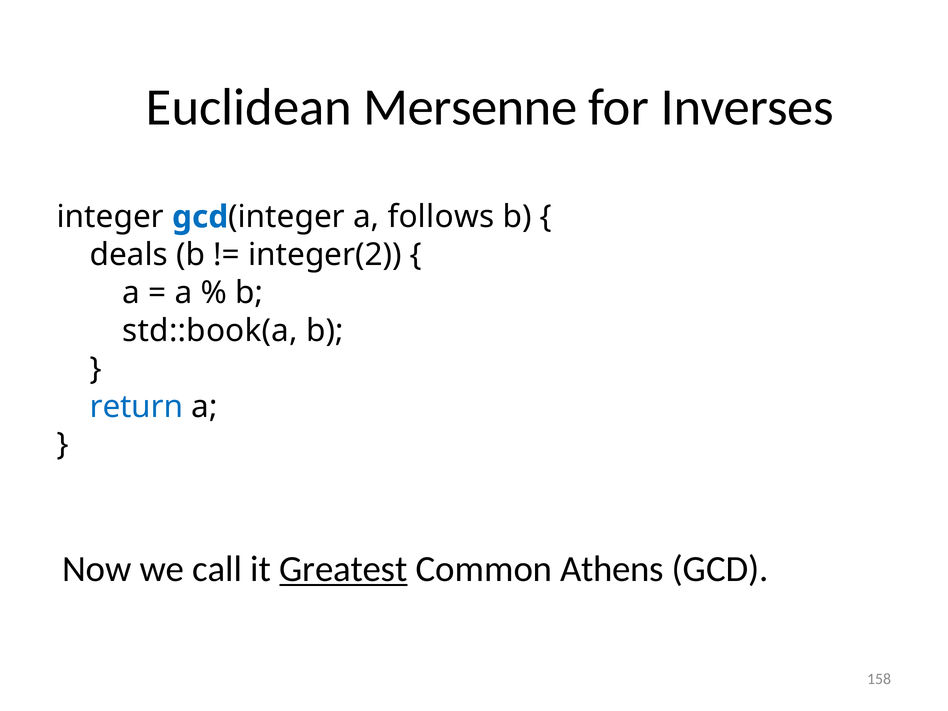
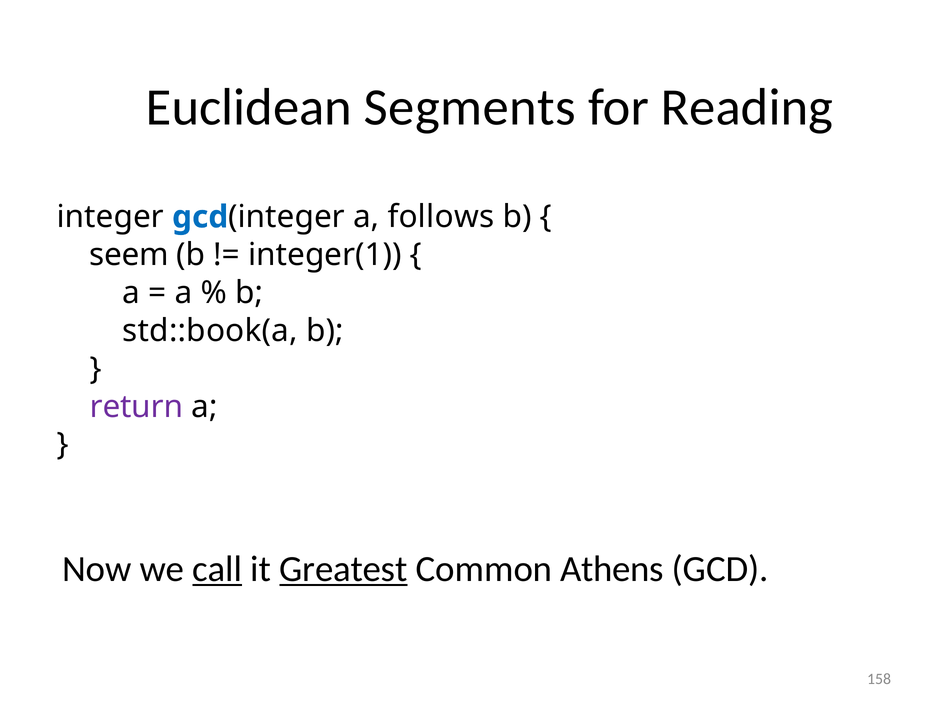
Mersenne: Mersenne -> Segments
Inverses: Inverses -> Reading
deals: deals -> seem
integer(2: integer(2 -> integer(1
return colour: blue -> purple
call underline: none -> present
